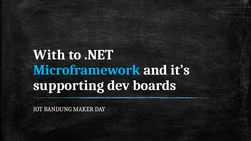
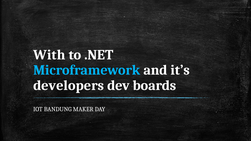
supporting: supporting -> developers
